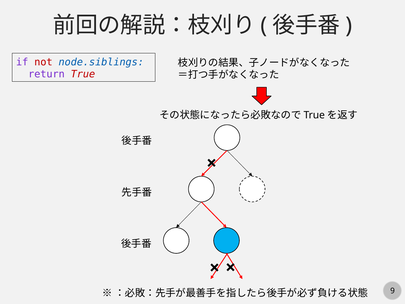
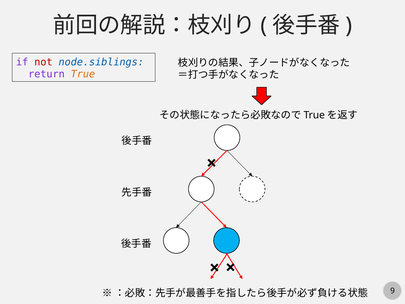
True colour: red -> orange
